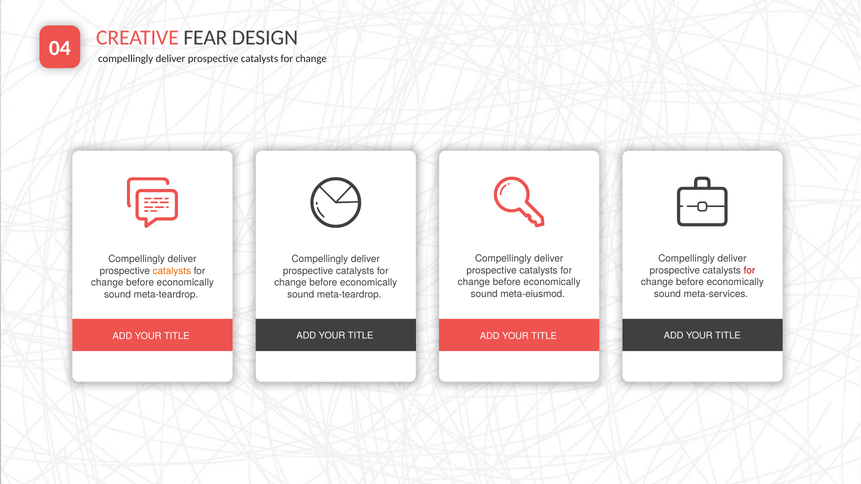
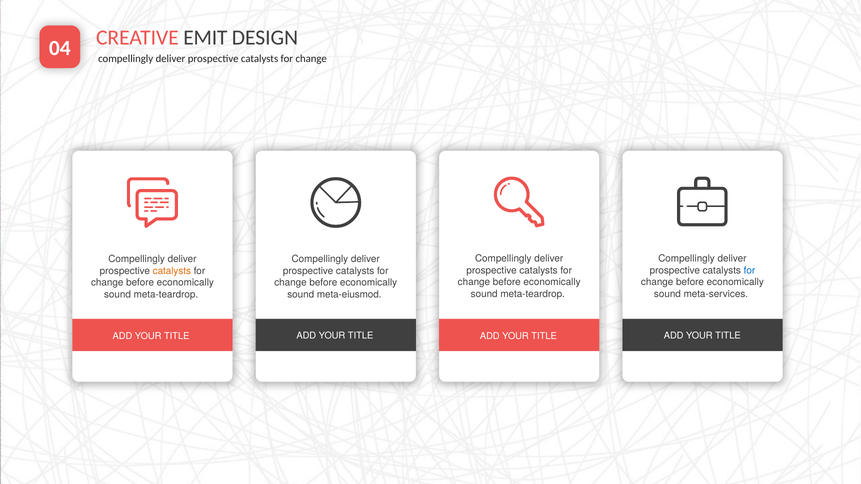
FEAR: FEAR -> EMIT
for at (749, 271) colour: red -> blue
meta-eiusmod at (533, 294): meta-eiusmod -> meta-teardrop
meta-teardrop at (349, 295): meta-teardrop -> meta-eiusmod
